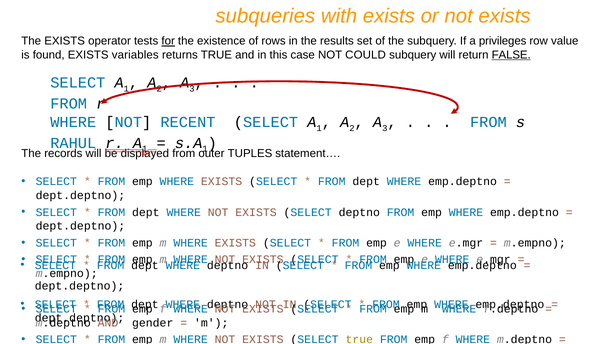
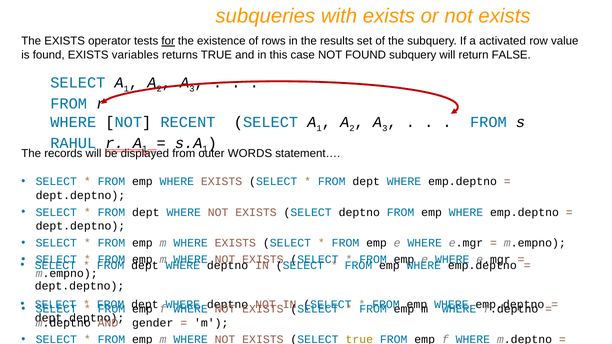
privileges: privileges -> activated
NOT COULD: COULD -> FOUND
FALSE underline: present -> none
TUPLES: TUPLES -> WORDS
